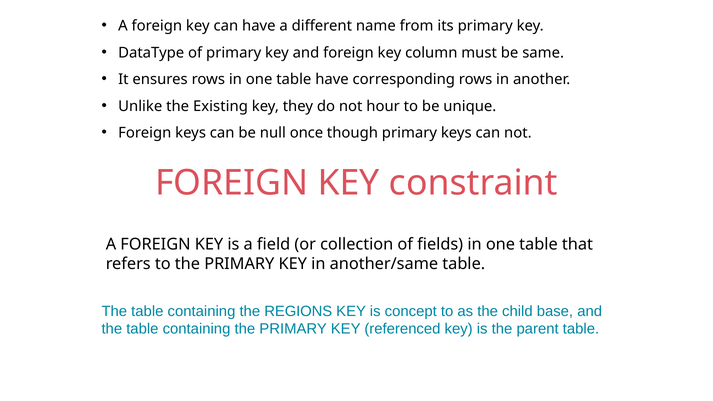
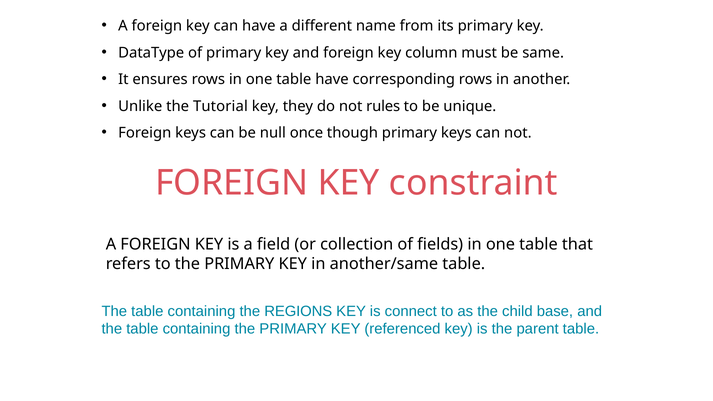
Existing: Existing -> Tutorial
hour: hour -> rules
concept: concept -> connect
